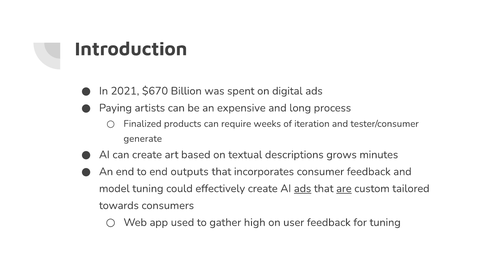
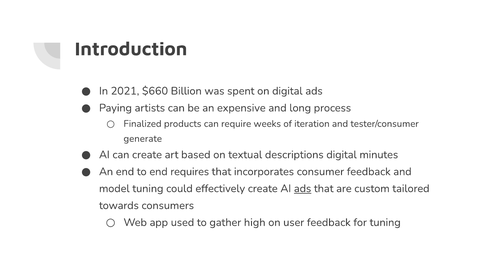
$670: $670 -> $660
descriptions grows: grows -> digital
outputs: outputs -> requires
are underline: present -> none
